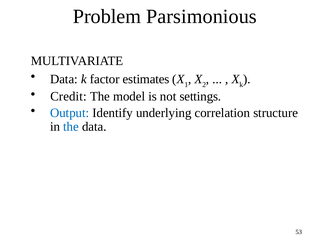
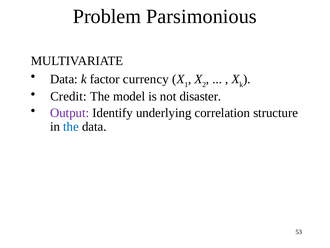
estimates: estimates -> currency
settings: settings -> disaster
Output colour: blue -> purple
